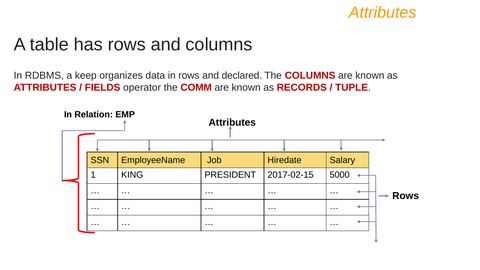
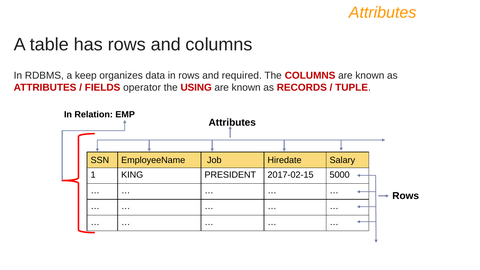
declared: declared -> required
COMM: COMM -> USING
